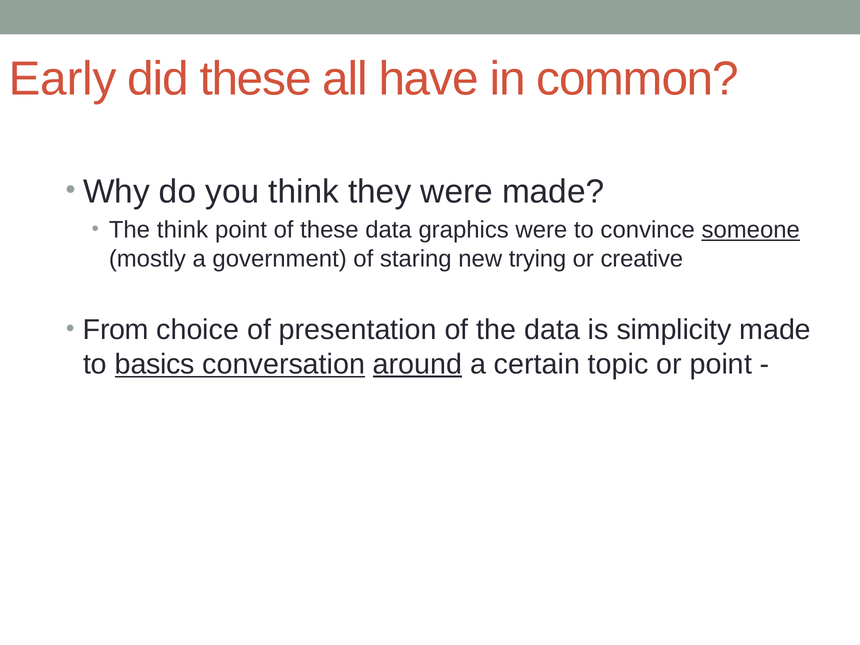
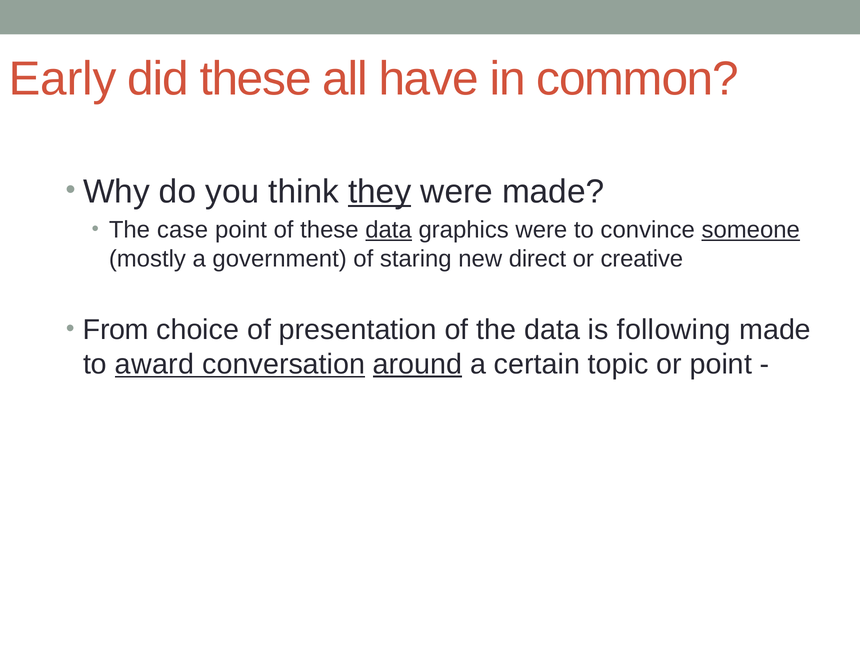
they underline: none -> present
The think: think -> case
data at (389, 230) underline: none -> present
trying: trying -> direct
simplicity: simplicity -> following
basics: basics -> award
